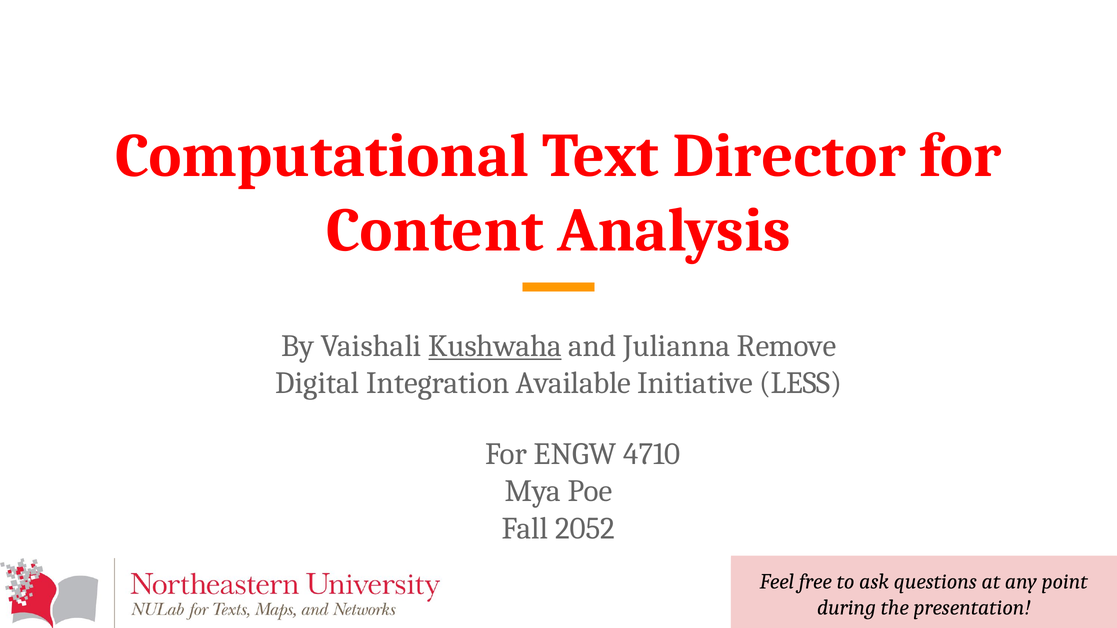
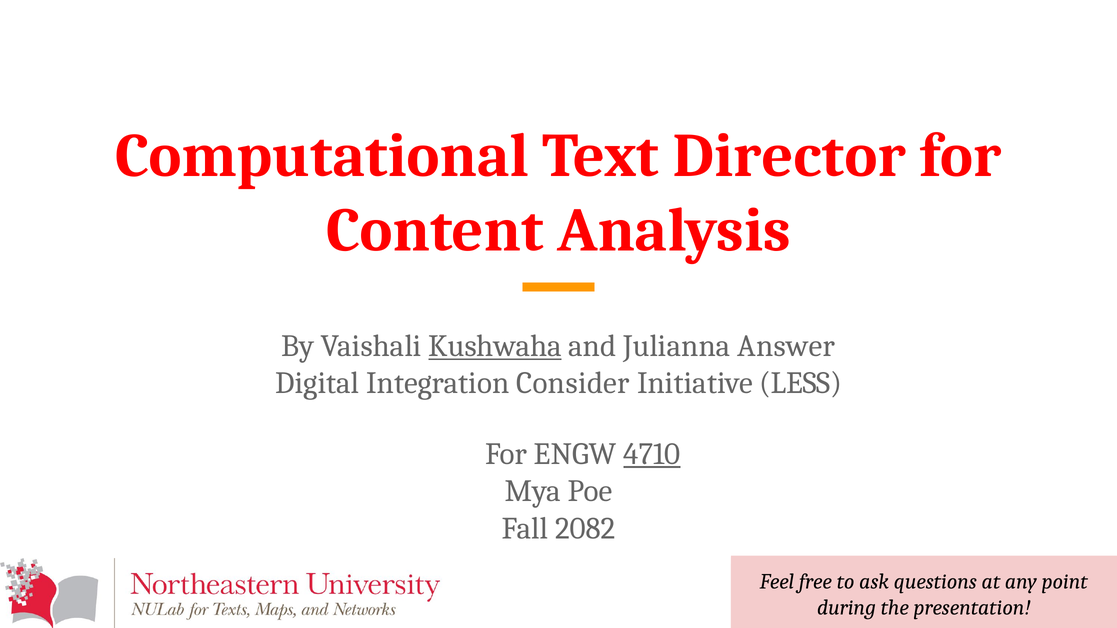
Remove: Remove -> Answer
Available: Available -> Consider
4710 underline: none -> present
2052: 2052 -> 2082
